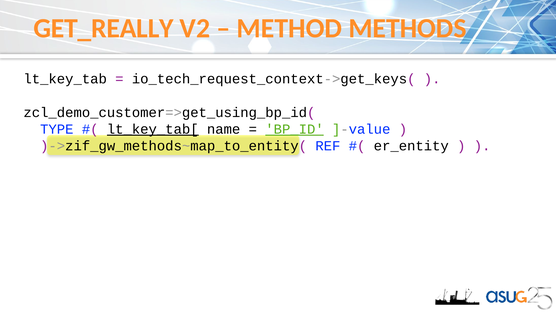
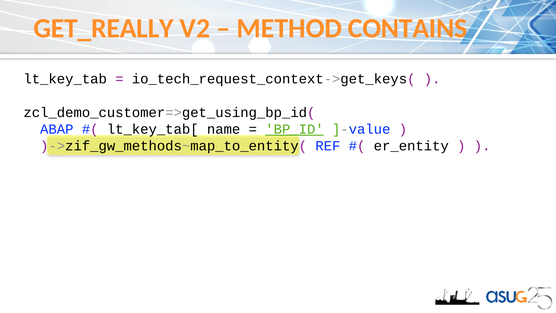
METHODS: METHODS -> CONTAINS
TYPE: TYPE -> ABAP
lt_key_tab[ underline: present -> none
